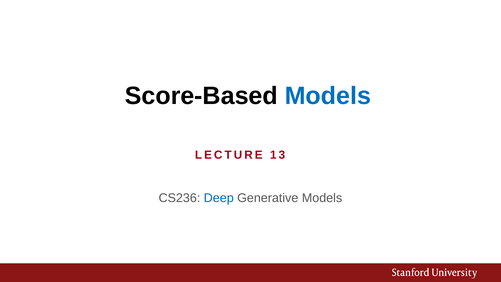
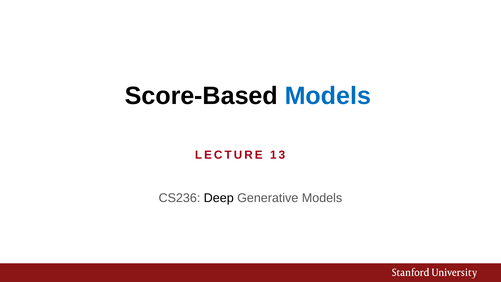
Deep colour: blue -> black
